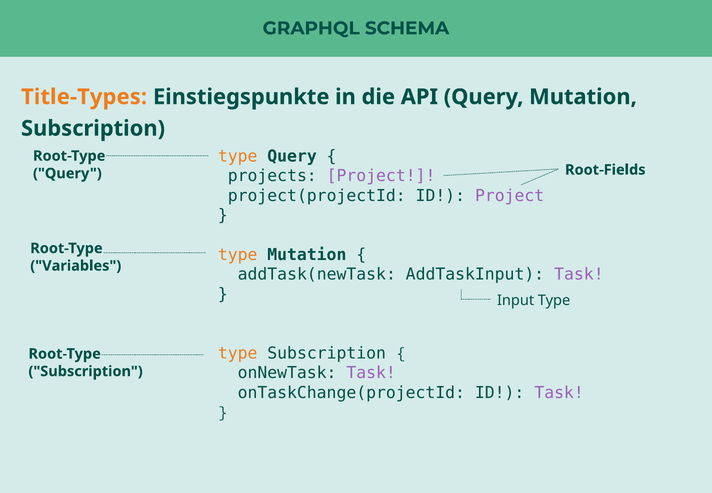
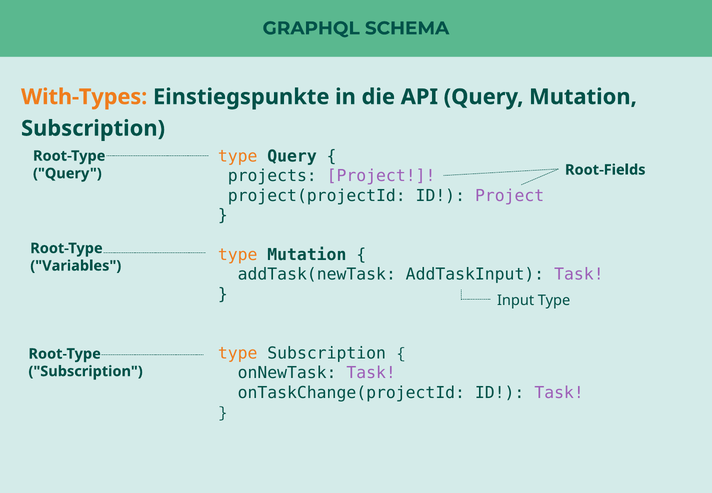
Title-Types: Title-Types -> With-Types
